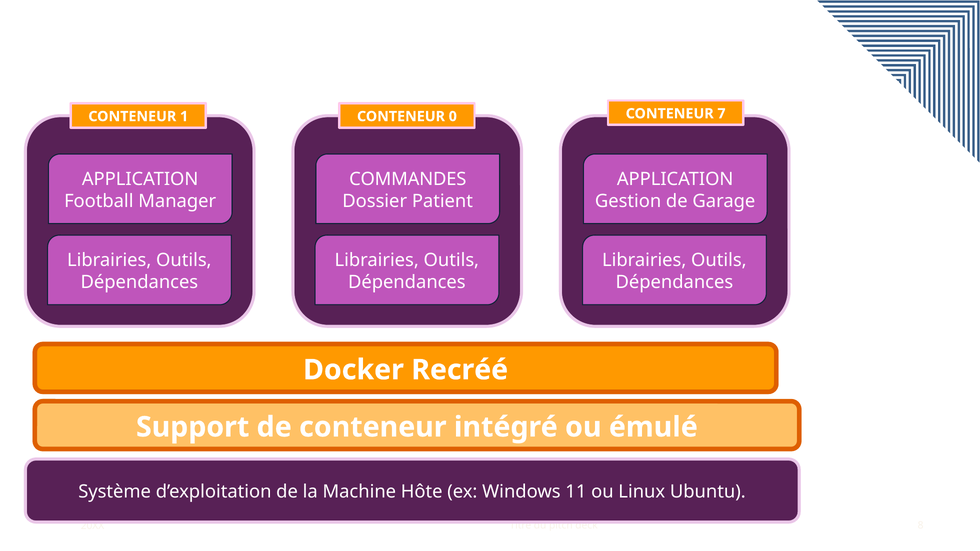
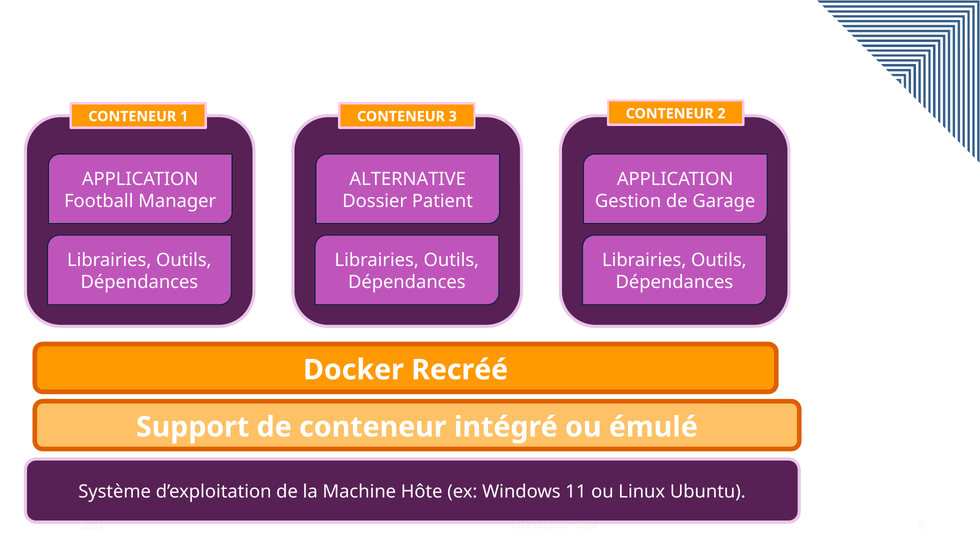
0: 0 -> 3
7: 7 -> 2
COMMANDES: COMMANDES -> ALTERNATIVE
